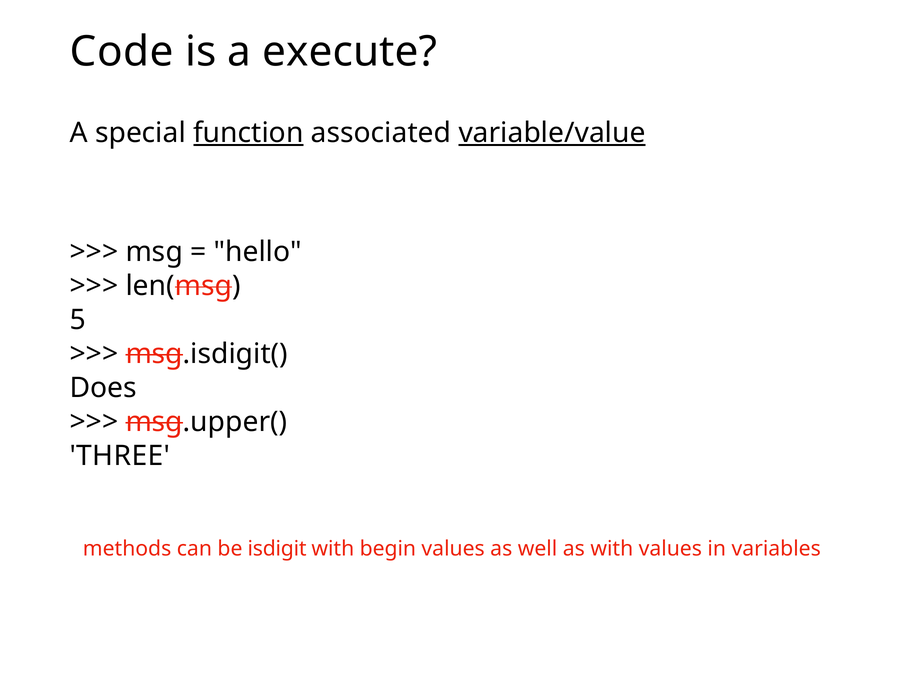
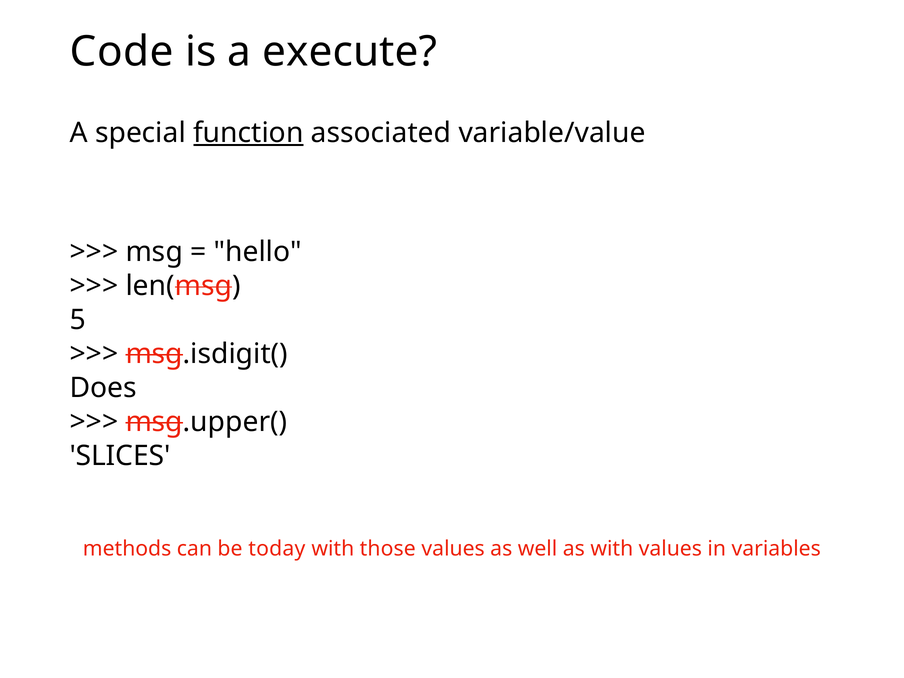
variable/value underline: present -> none
THREE: THREE -> SLICES
isdigit: isdigit -> today
begin: begin -> those
